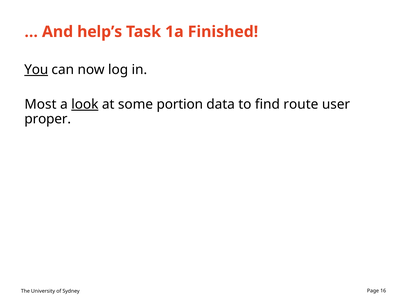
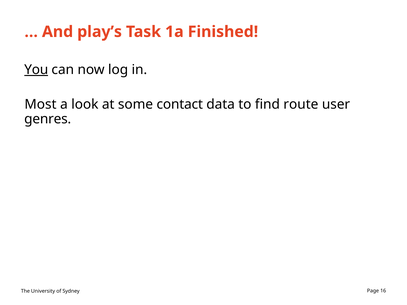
help’s: help’s -> play’s
look underline: present -> none
portion: portion -> contact
proper: proper -> genres
